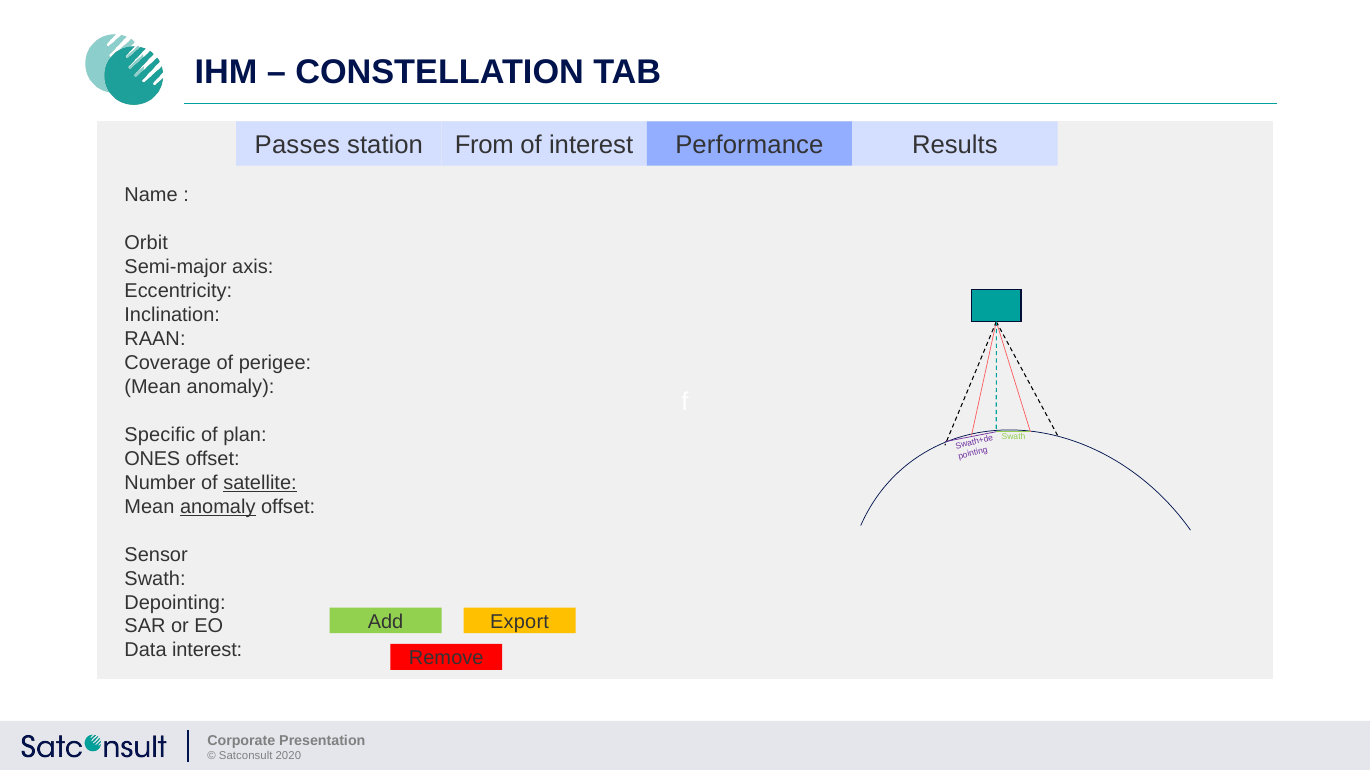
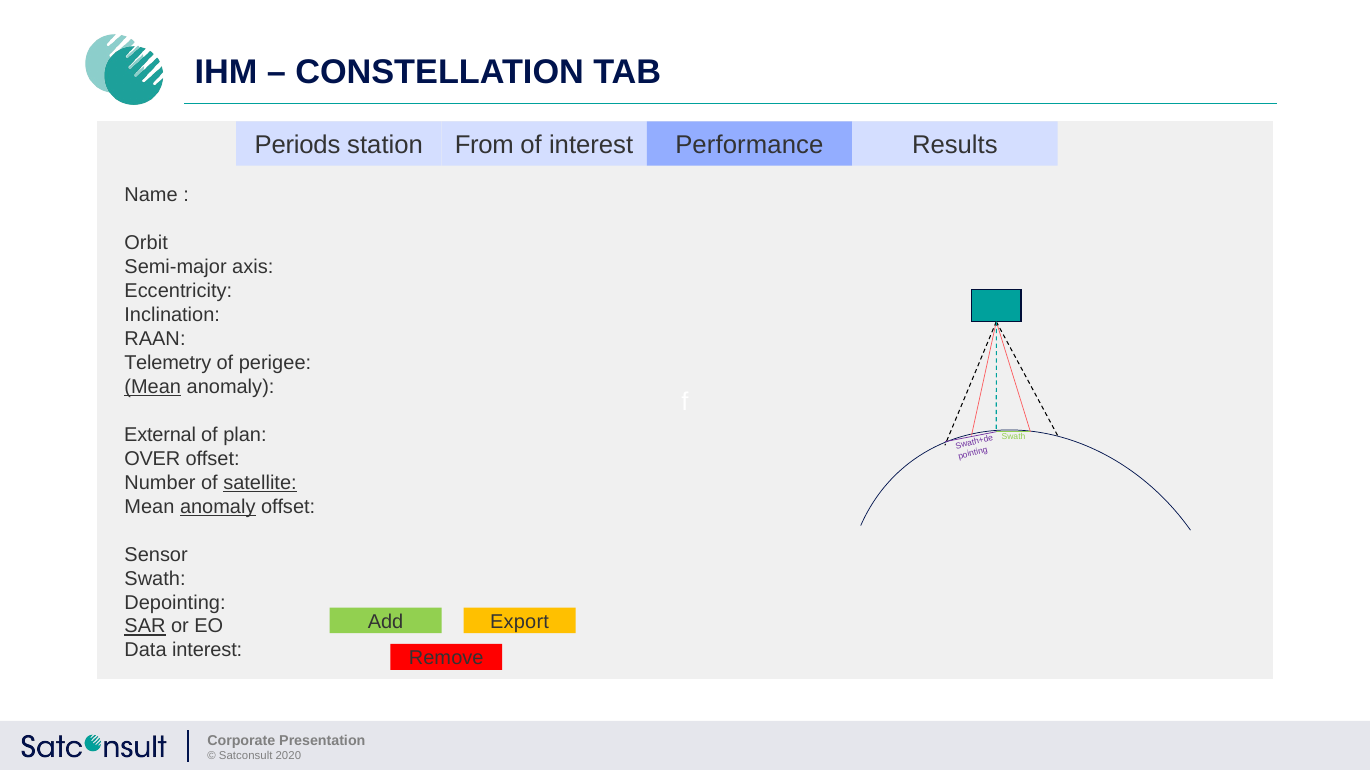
Passes: Passes -> Periods
Coverage: Coverage -> Telemetry
Mean at (153, 387) underline: none -> present
Specific: Specific -> External
ONES: ONES -> OVER
SAR underline: none -> present
